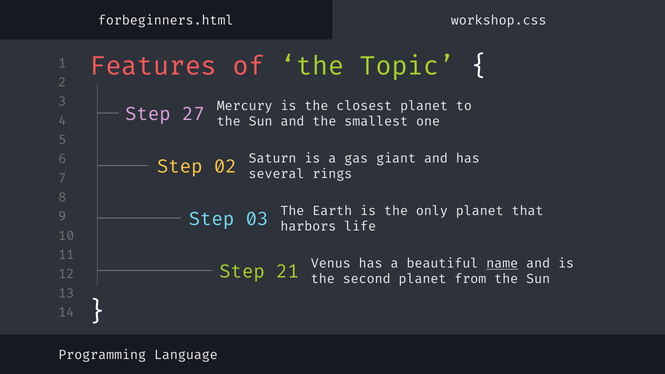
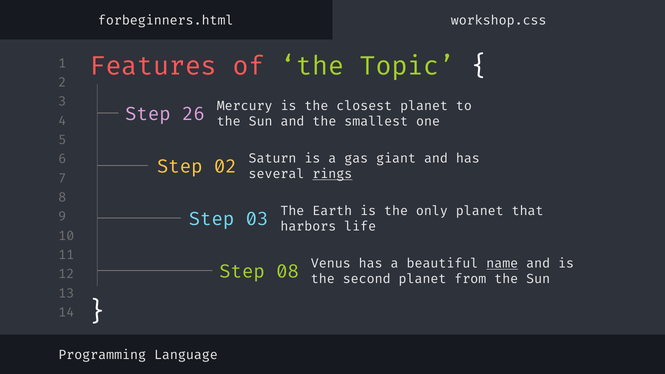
27: 27 -> 26
rings underline: none -> present
21: 21 -> 08
